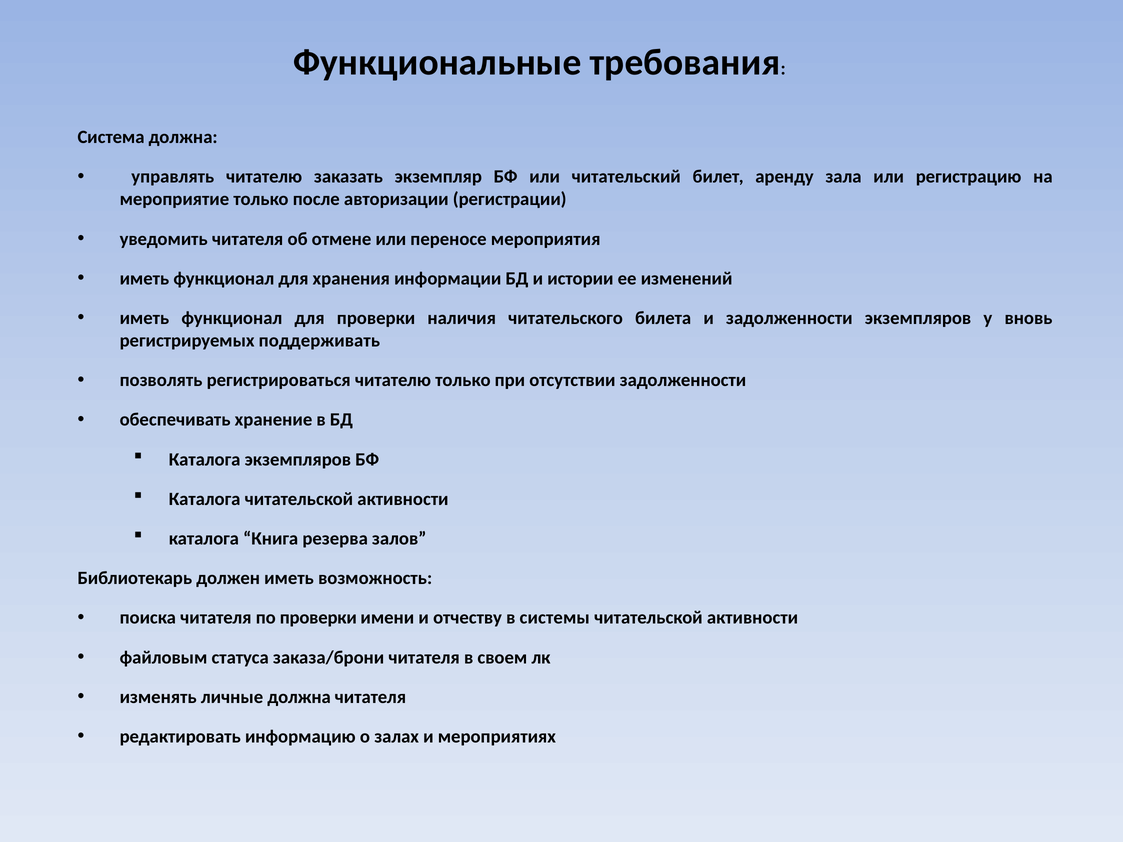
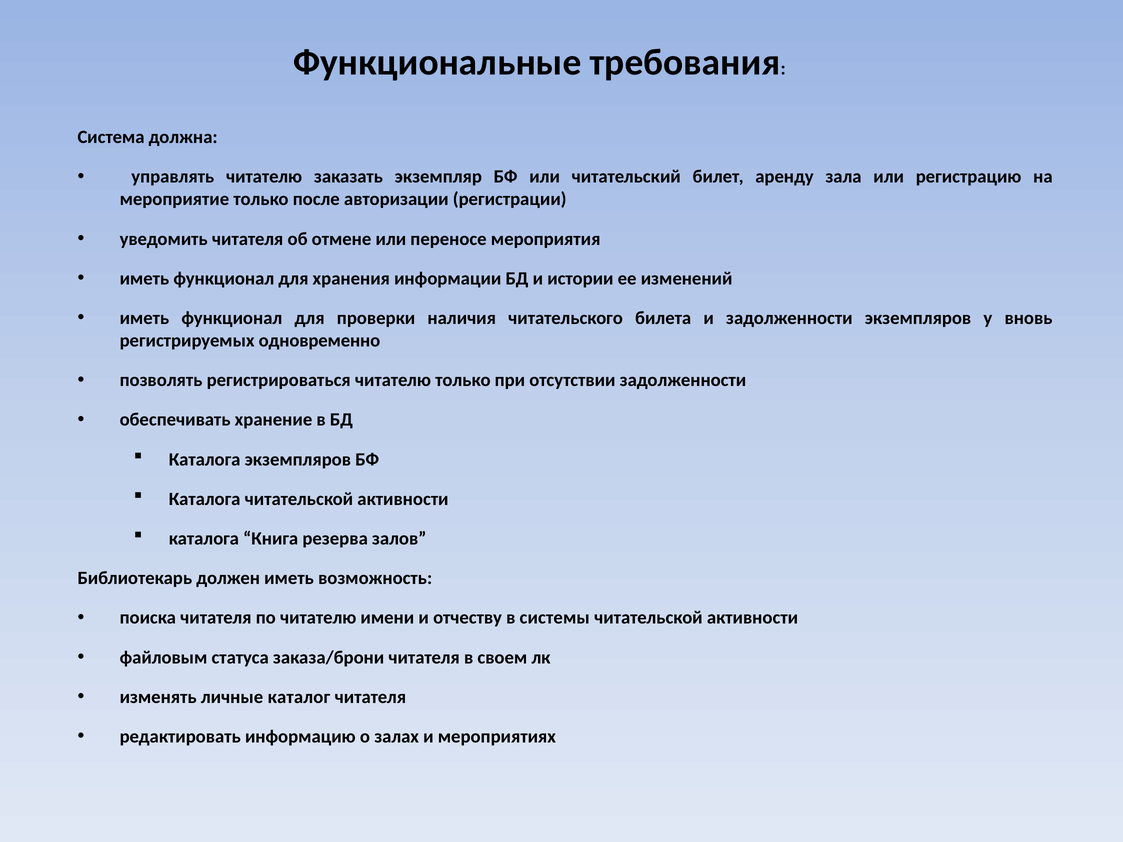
поддерживать: поддерживать -> одновременно
по проверки: проверки -> читателю
личные должна: должна -> каталог
